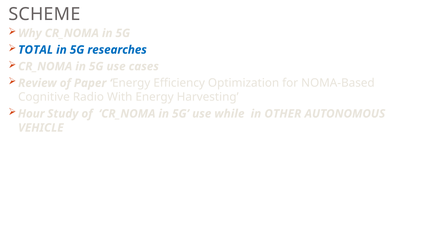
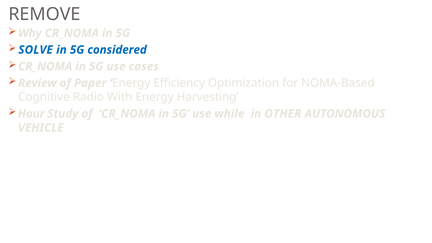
SCHEME: SCHEME -> REMOVE
TOTAL: TOTAL -> SOLVE
researches: researches -> considered
